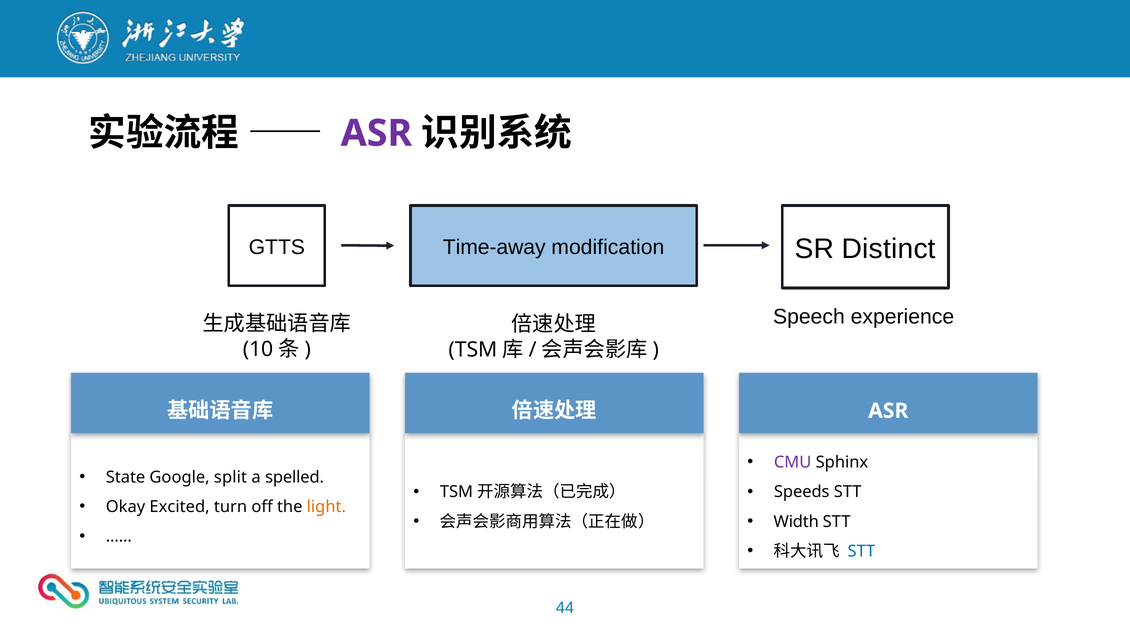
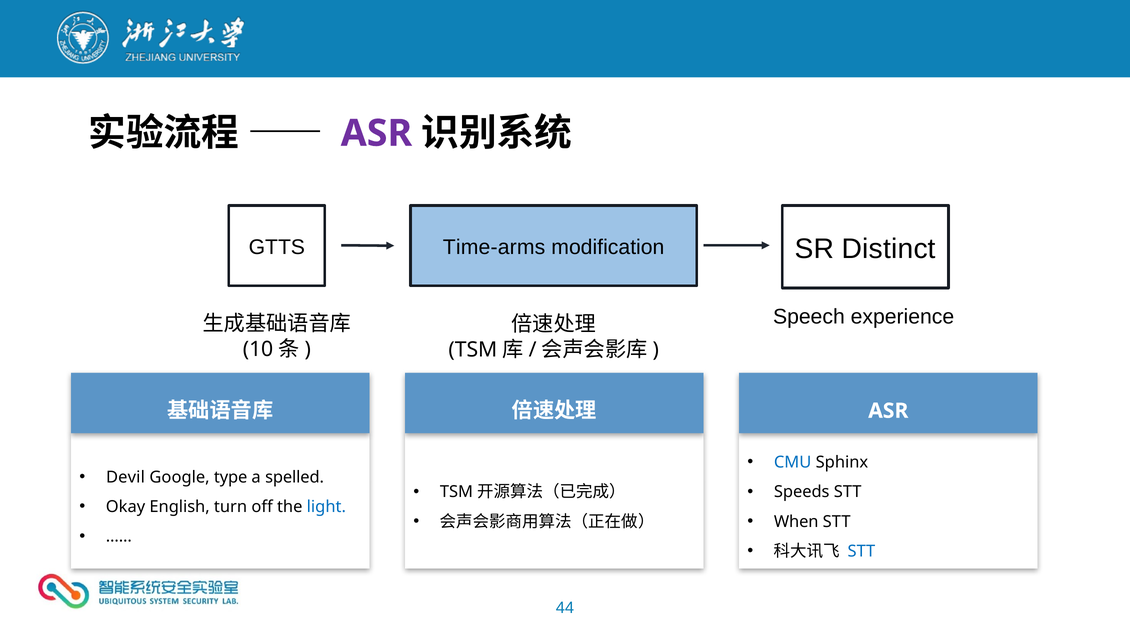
Time-away: Time-away -> Time-arms
CMU colour: purple -> blue
State: State -> Devil
split: split -> type
Excited: Excited -> English
light colour: orange -> blue
Width: Width -> When
